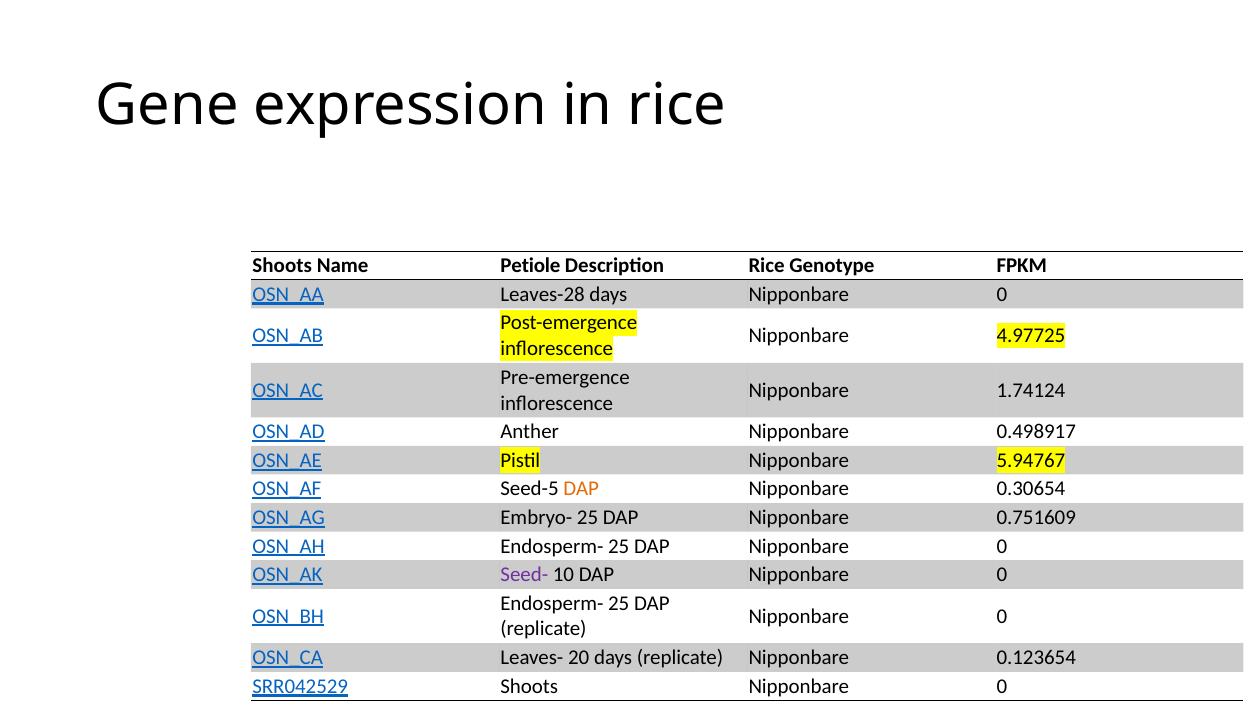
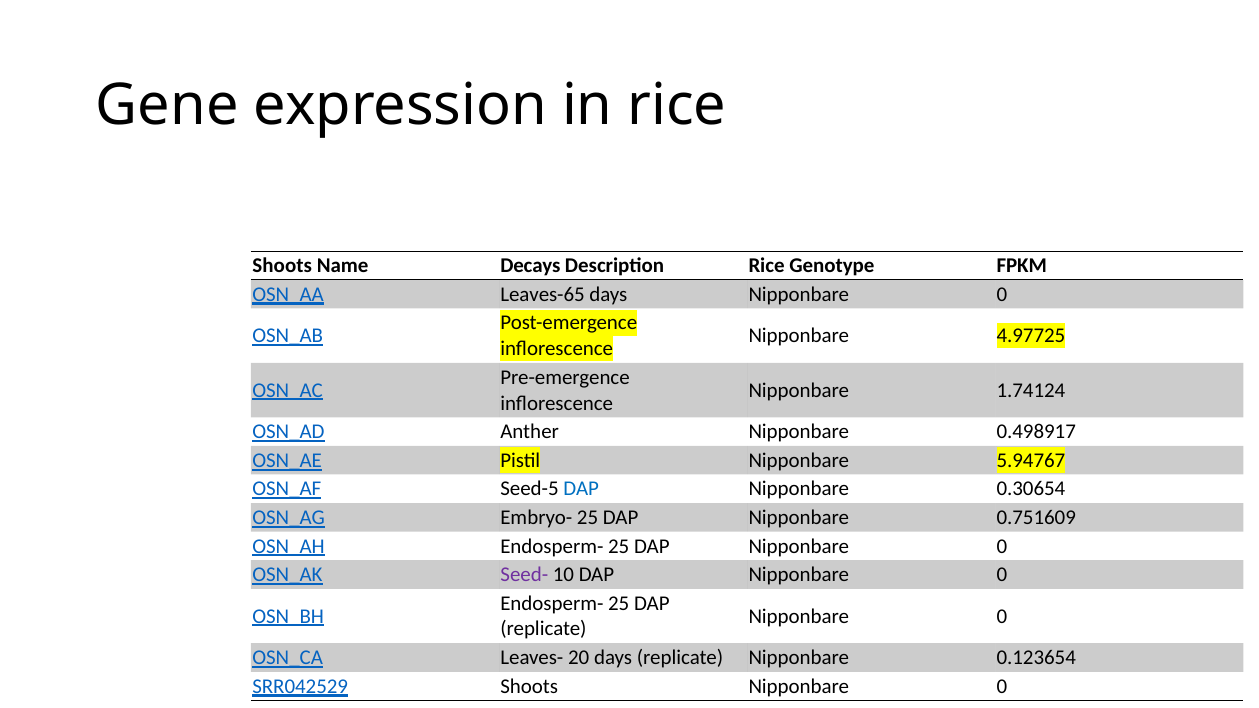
Petiole: Petiole -> Decays
Leaves-28: Leaves-28 -> Leaves-65
DAP at (581, 489) colour: orange -> blue
